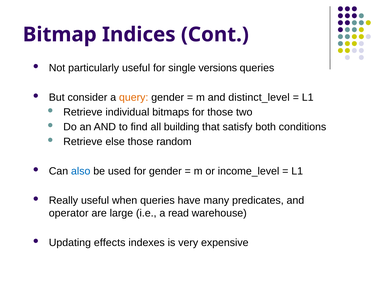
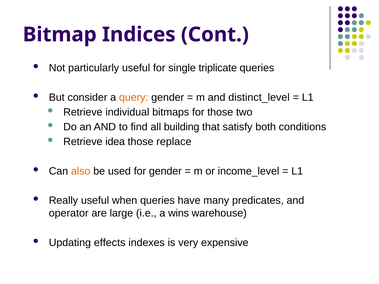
versions: versions -> triplicate
else: else -> idea
random: random -> replace
also colour: blue -> orange
read: read -> wins
